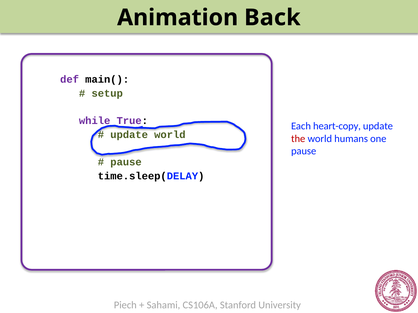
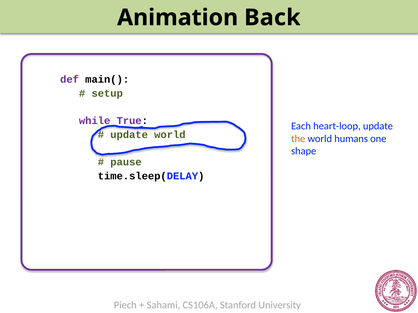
heart-copy: heart-copy -> heart-loop
the colour: red -> orange
pause at (304, 151): pause -> shape
